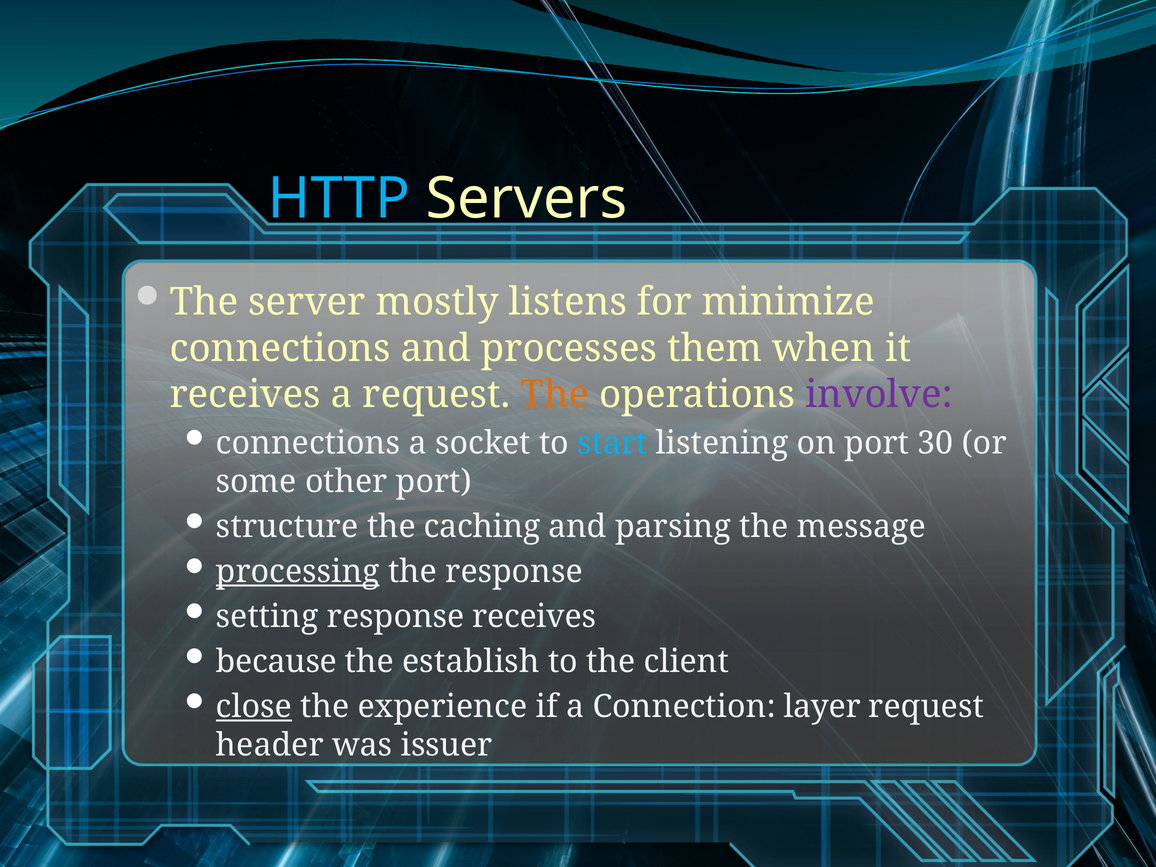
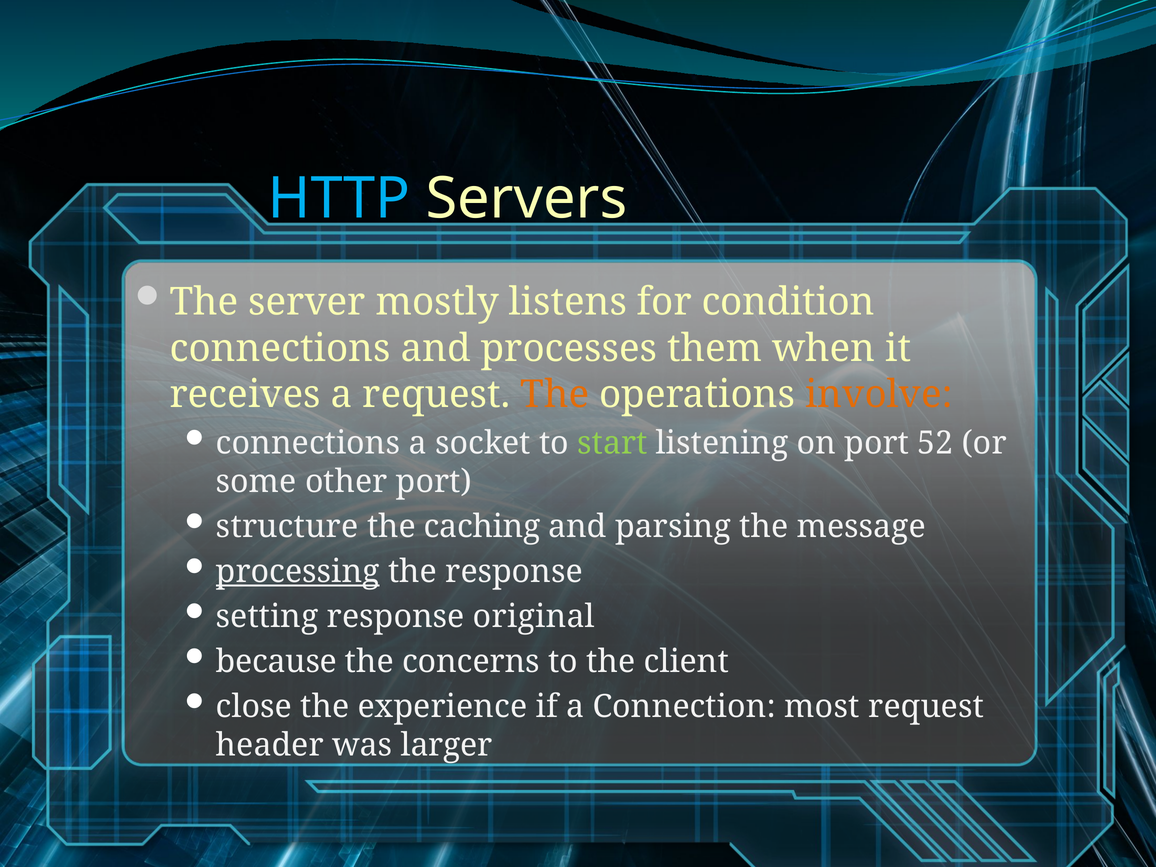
minimize: minimize -> condition
involve colour: purple -> orange
start colour: light blue -> light green
30: 30 -> 52
response receives: receives -> original
establish: establish -> concerns
close underline: present -> none
layer: layer -> most
issuer: issuer -> larger
